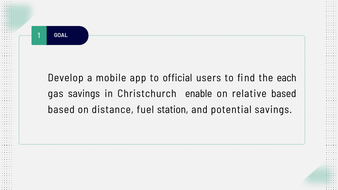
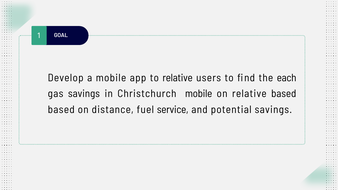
to official: official -> relative
Christchurch enable: enable -> mobile
station: station -> service
